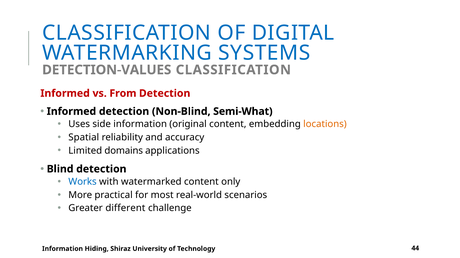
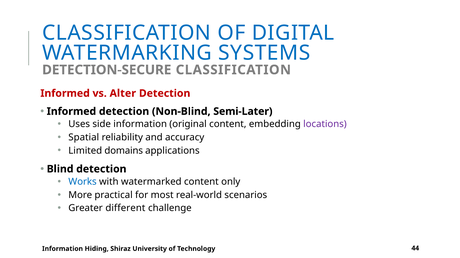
DETECTION-VALUES: DETECTION-VALUES -> DETECTION-SECURE
From: From -> Alter
Semi-What: Semi-What -> Semi-Later
locations colour: orange -> purple
